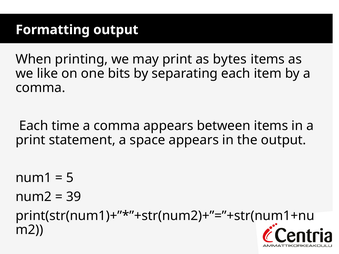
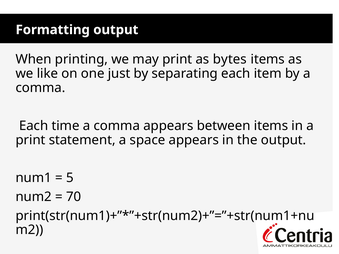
bits: bits -> just
39: 39 -> 70
